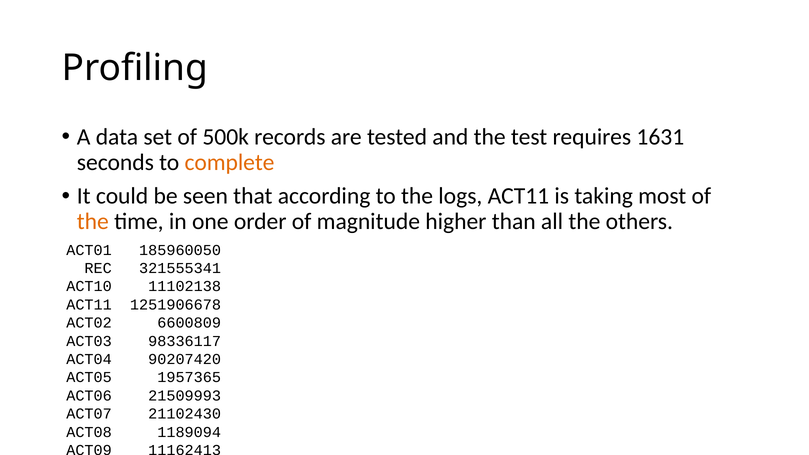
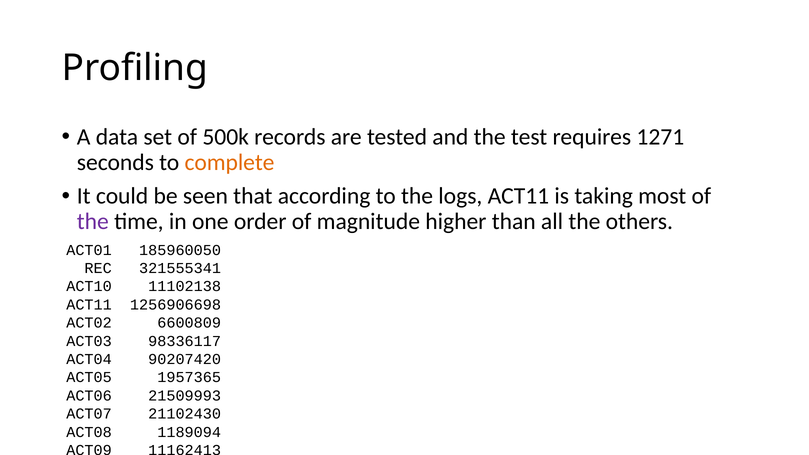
1631: 1631 -> 1271
the at (93, 222) colour: orange -> purple
1251906678: 1251906678 -> 1256906698
